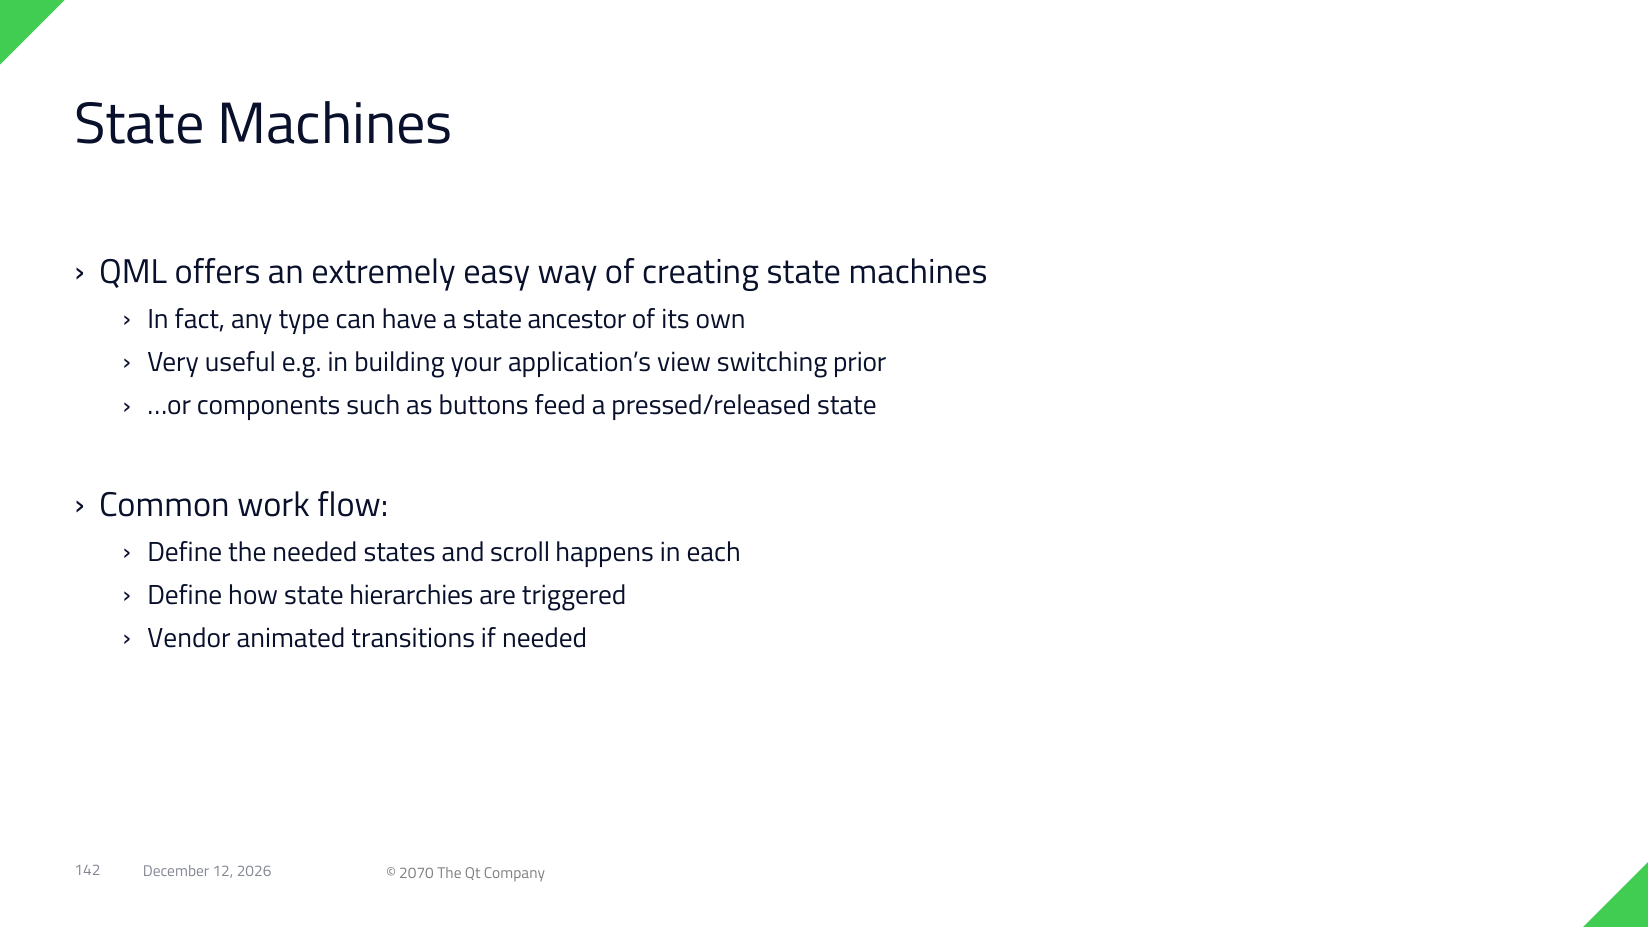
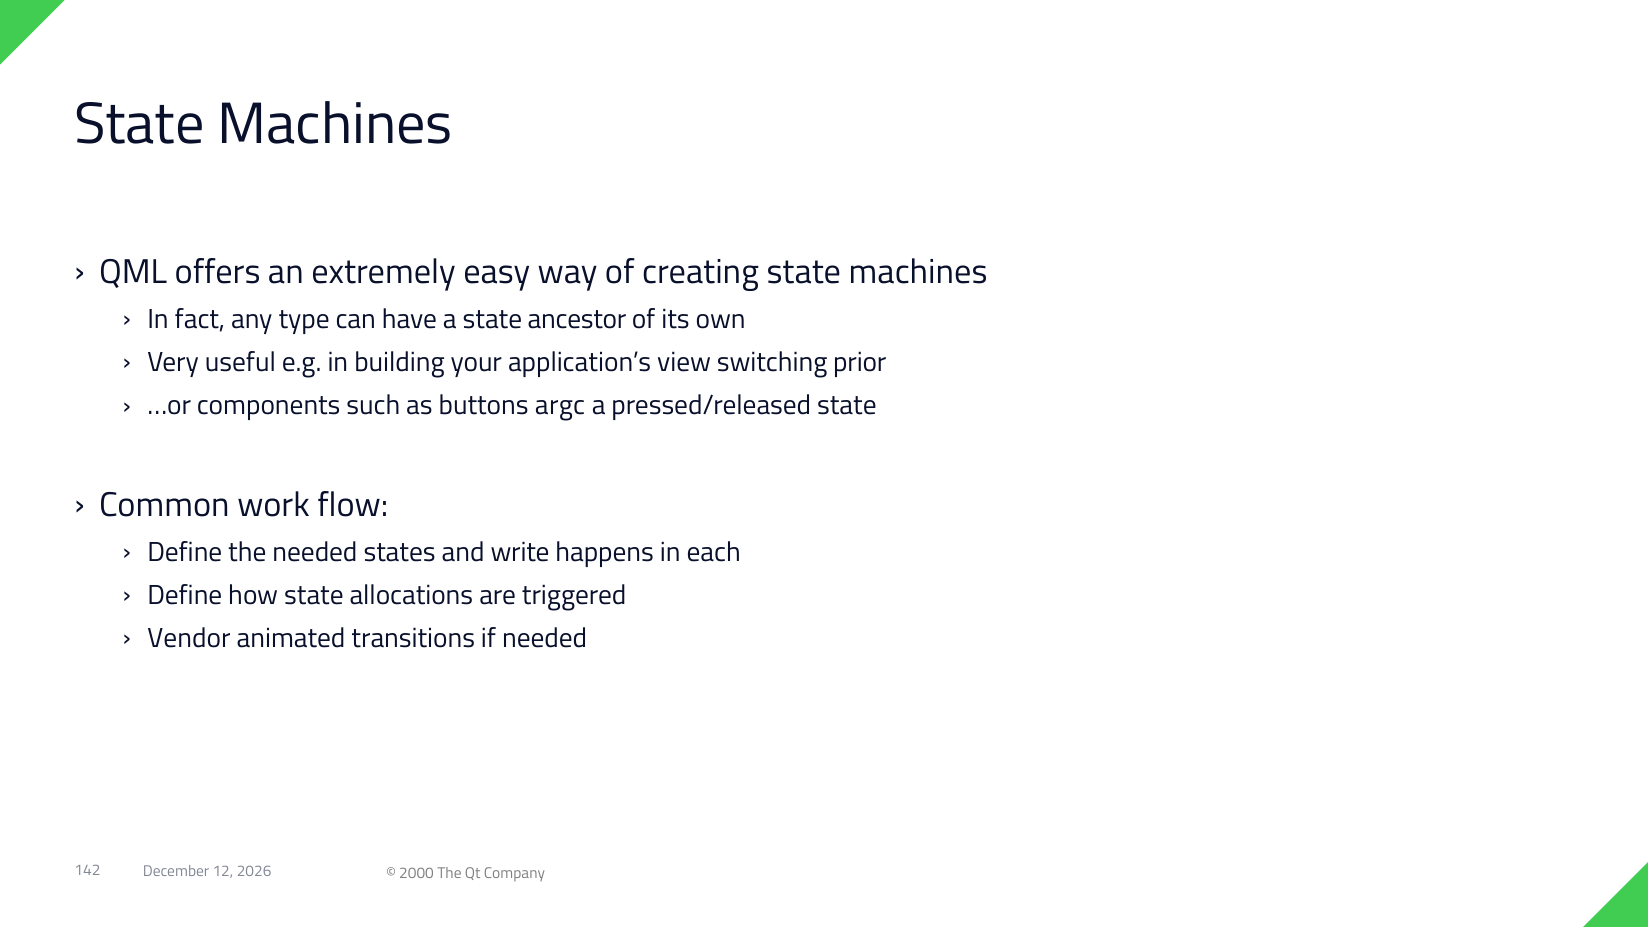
feed: feed -> argc
scroll: scroll -> write
hierarchies: hierarchies -> allocations
2070: 2070 -> 2000
